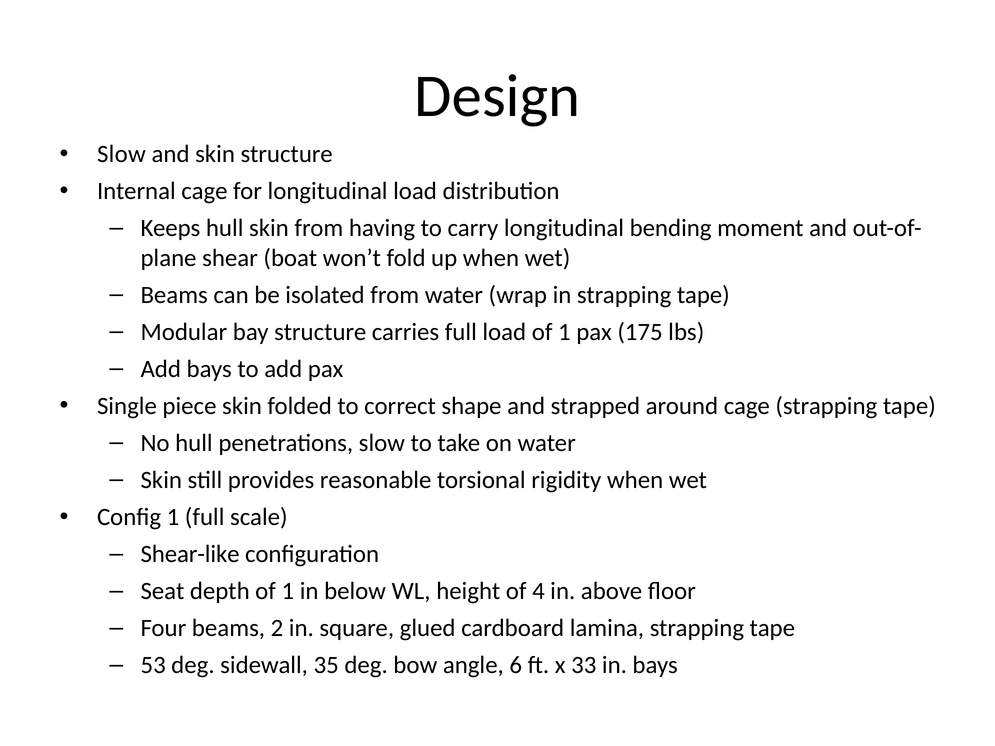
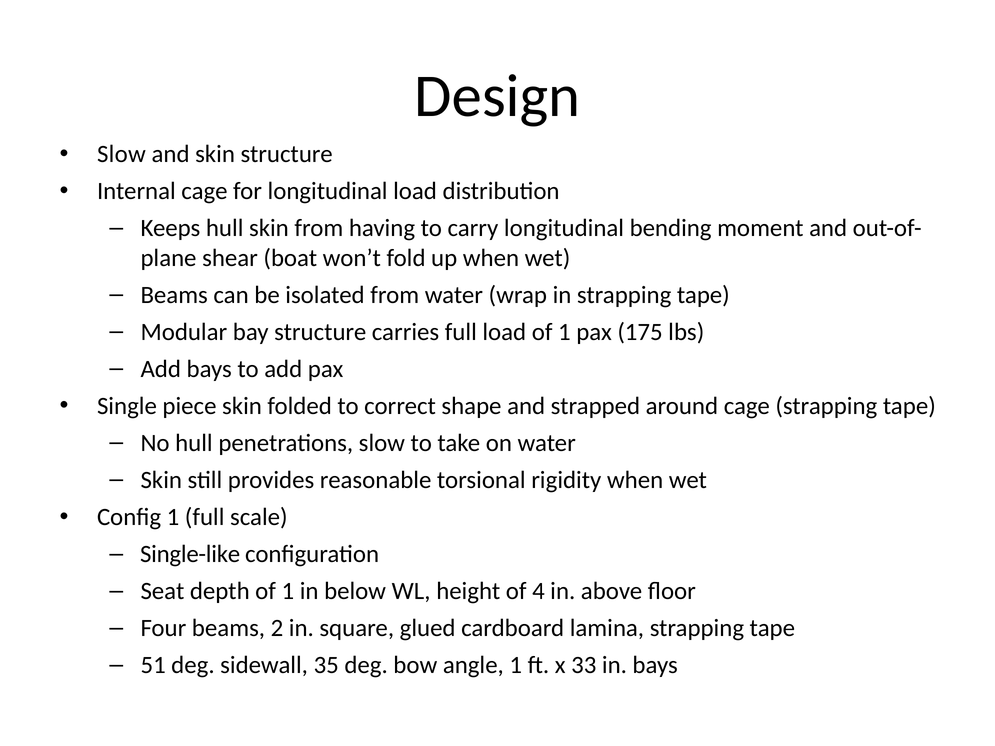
Shear-like: Shear-like -> Single-like
53: 53 -> 51
angle 6: 6 -> 1
